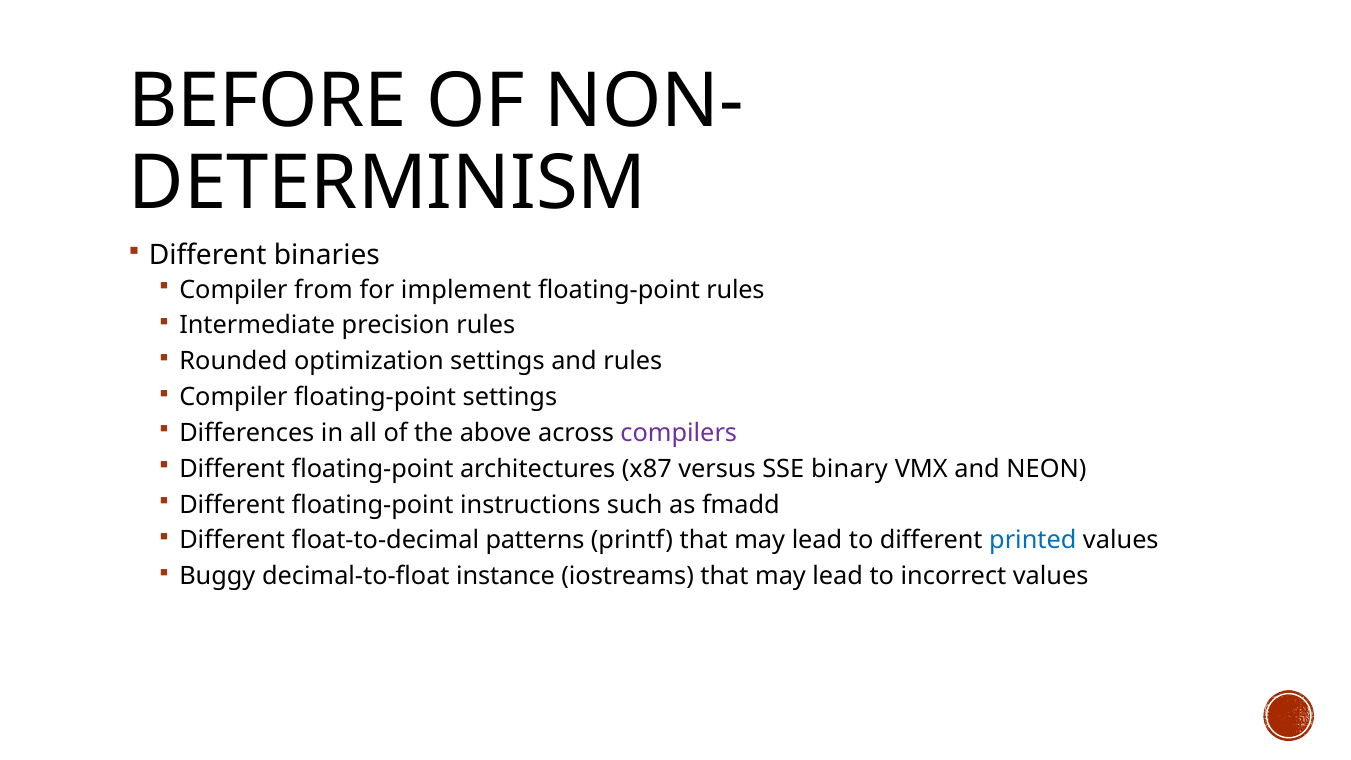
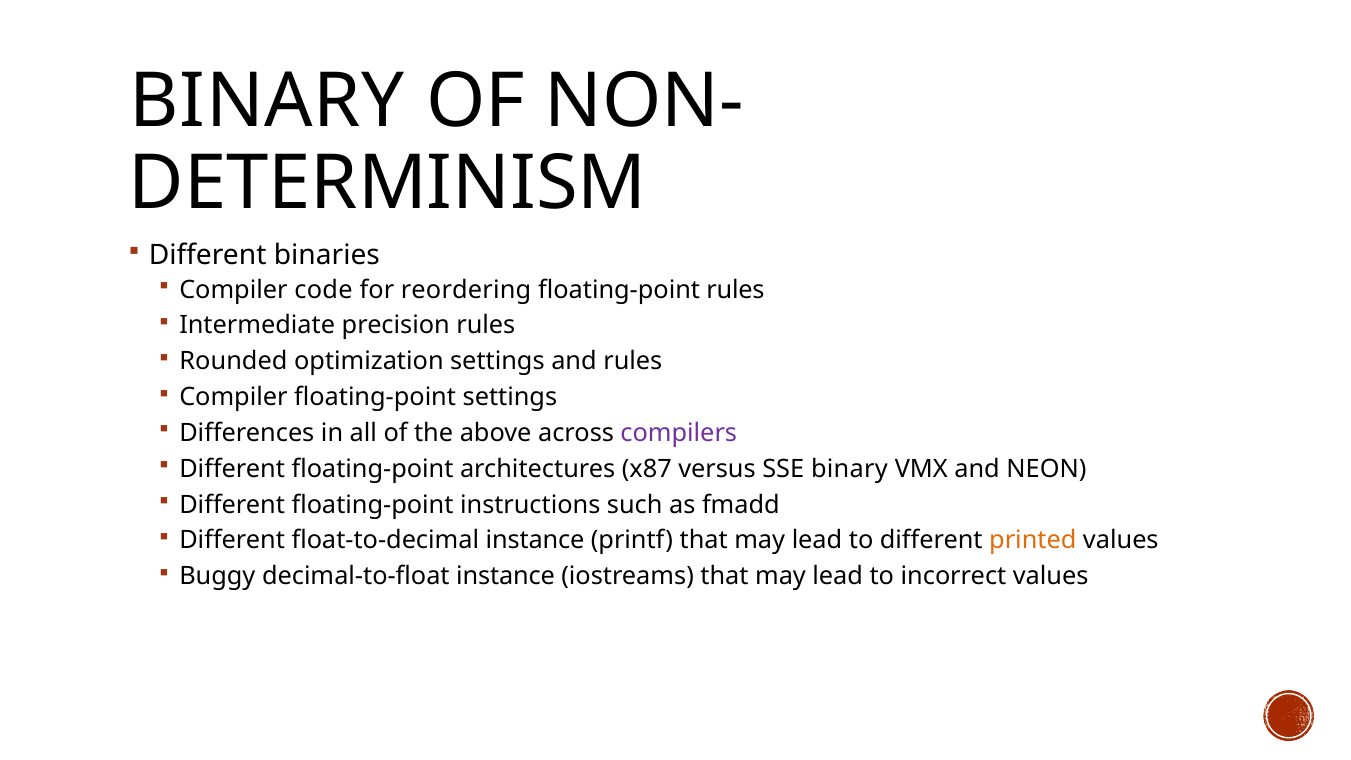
BEFORE at (268, 101): BEFORE -> BINARY
from: from -> code
implement: implement -> reordering
float-to-decimal patterns: patterns -> instance
printed colour: blue -> orange
